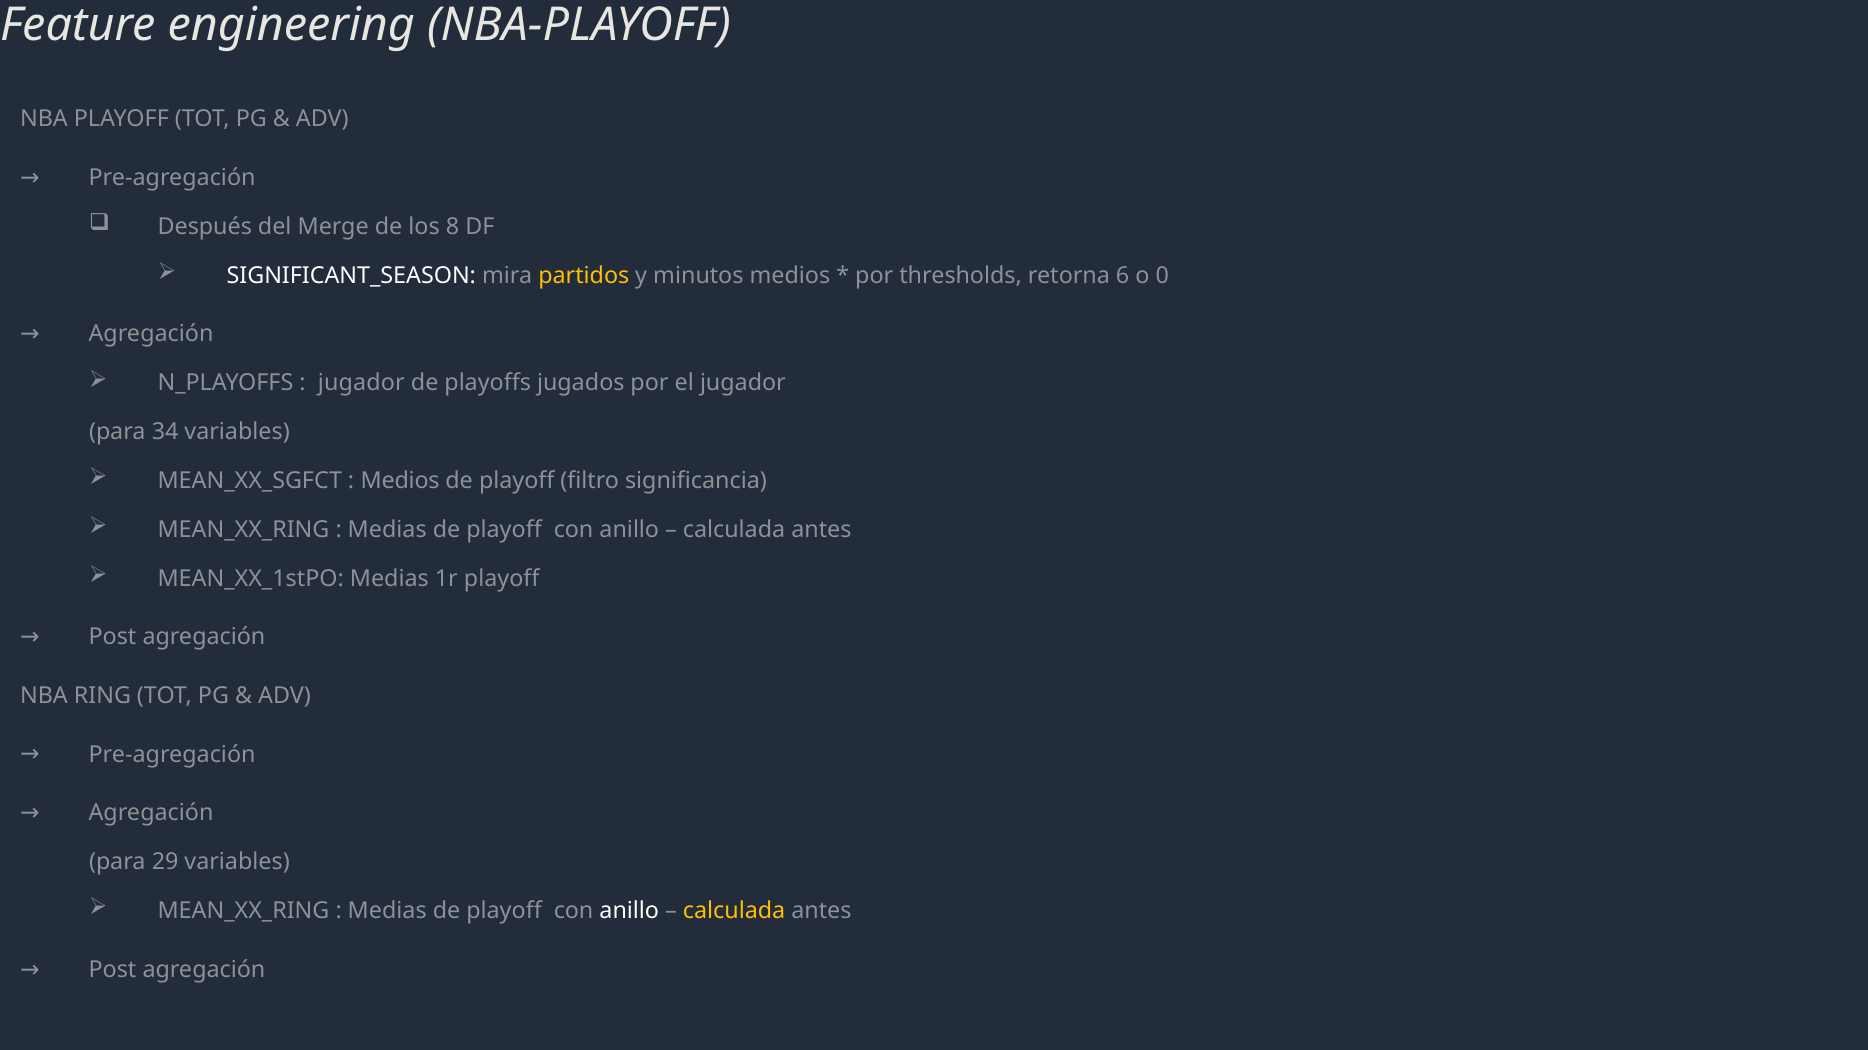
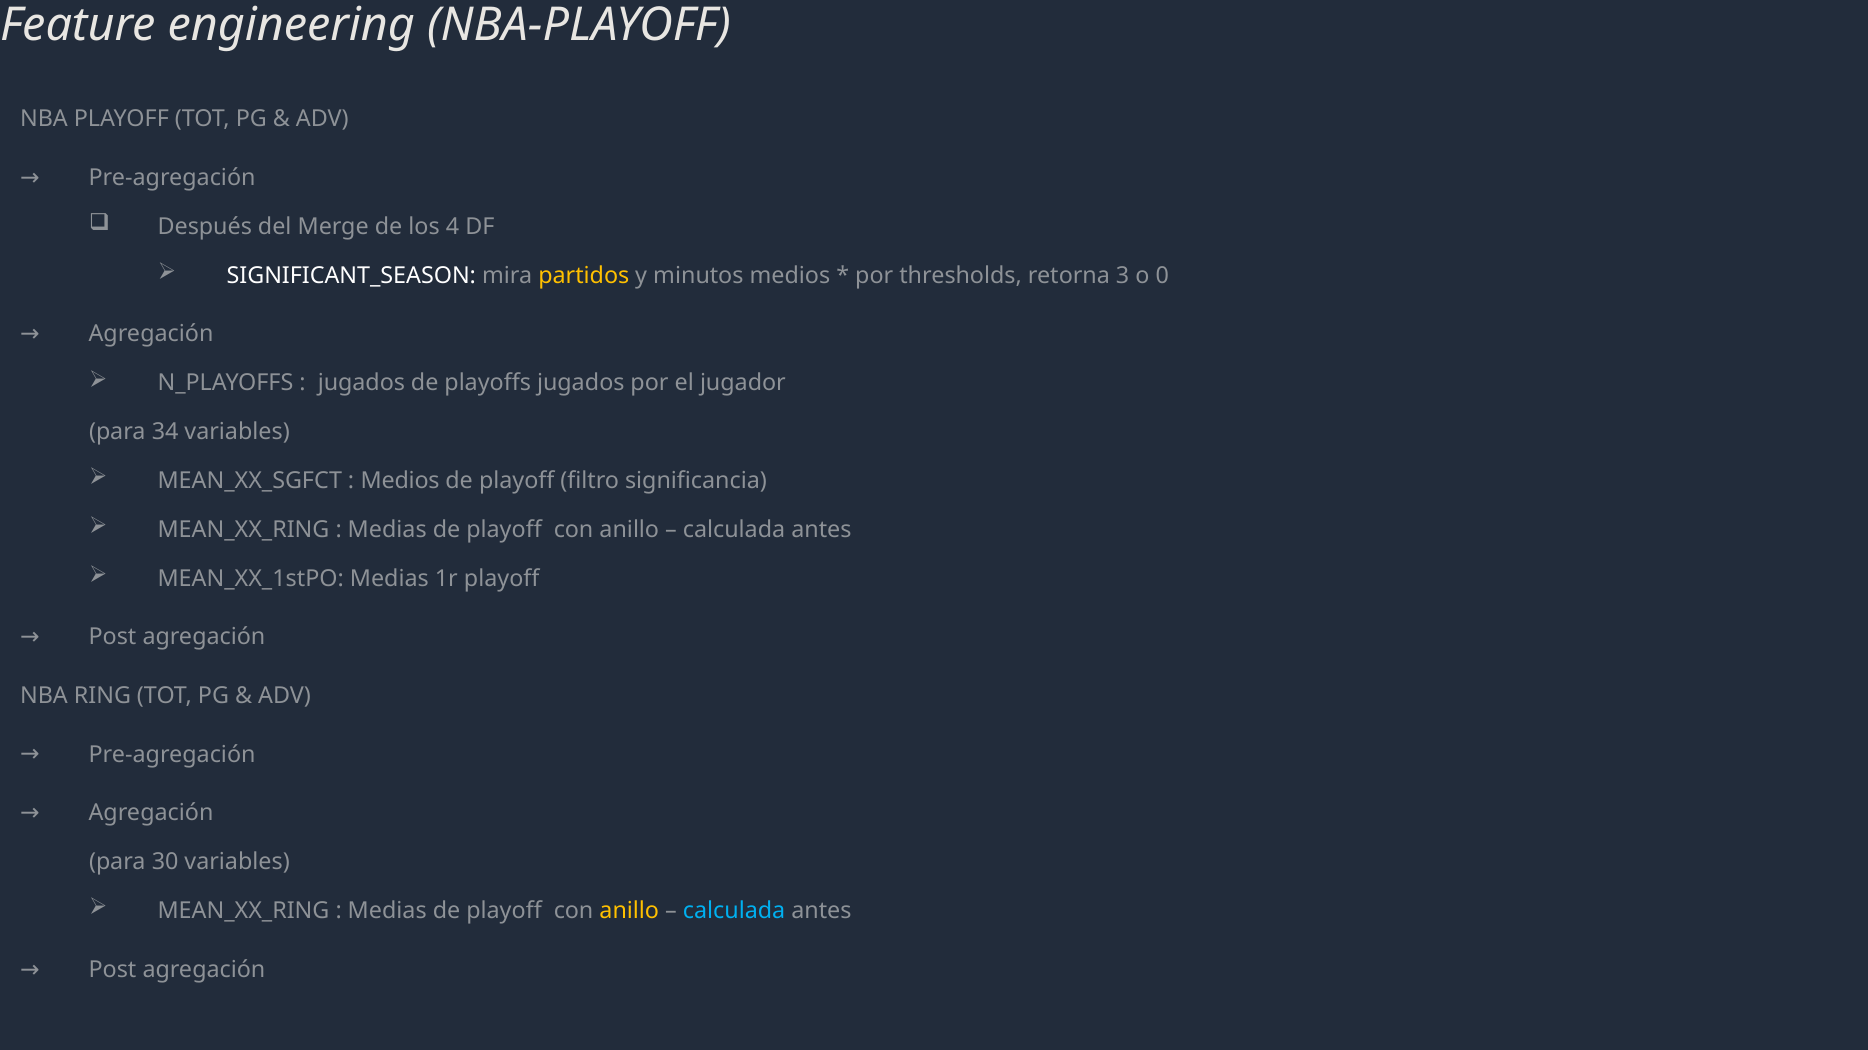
8: 8 -> 4
6: 6 -> 3
jugador at (361, 383): jugador -> jugados
29: 29 -> 30
anillo at (629, 912) colour: white -> yellow
calculada at (734, 912) colour: yellow -> light blue
